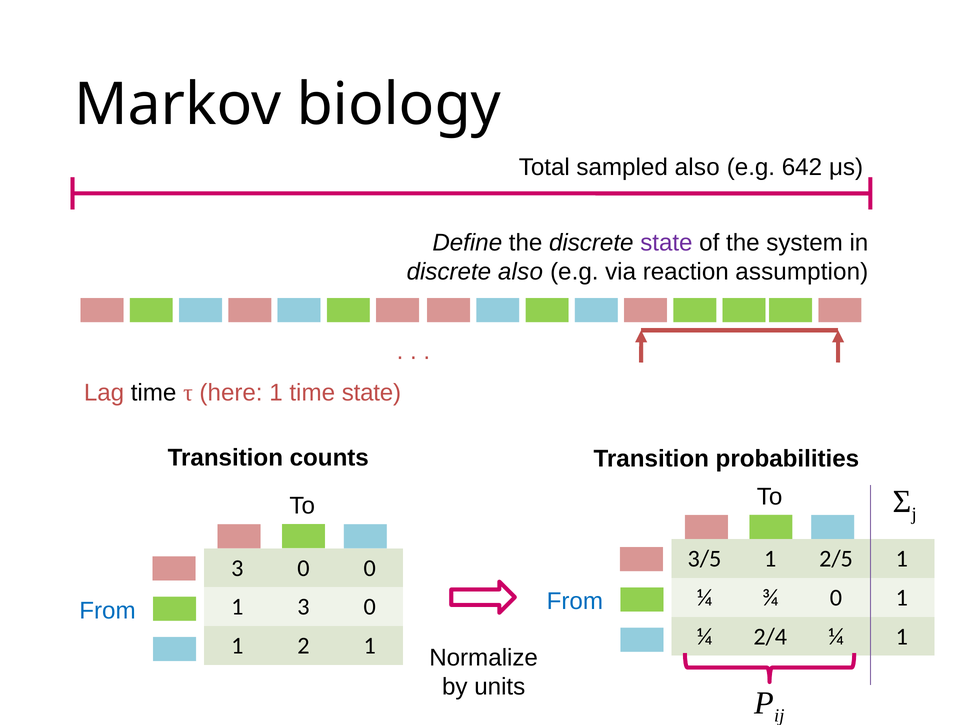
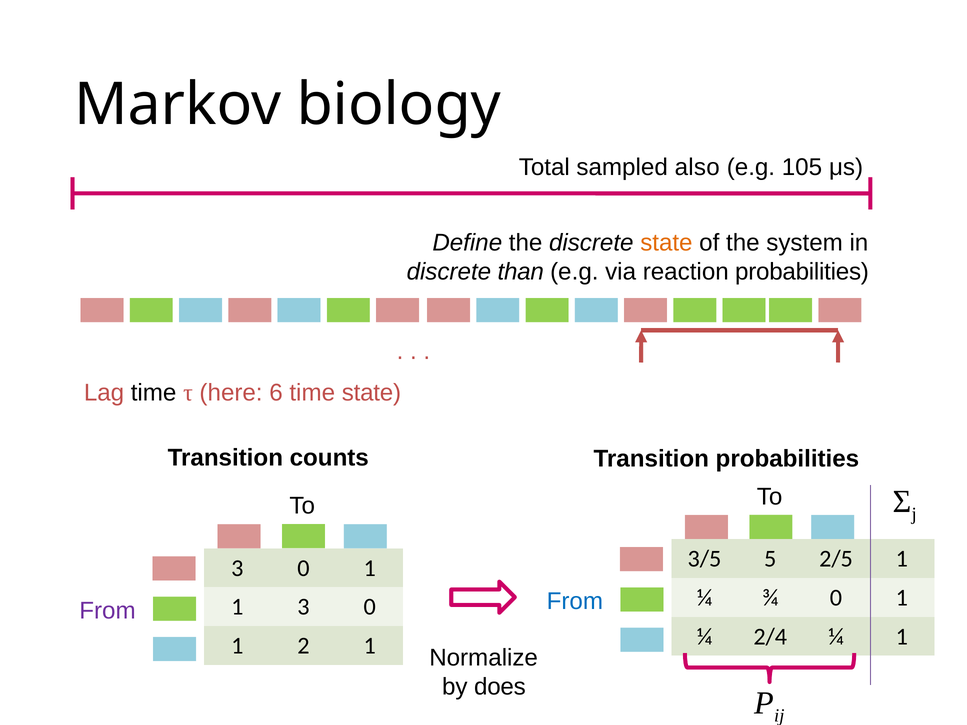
642: 642 -> 105
state at (666, 243) colour: purple -> orange
discrete also: also -> than
reaction assumption: assumption -> probabilities
here 1: 1 -> 6
3/5 1: 1 -> 5
0 at (370, 568): 0 -> 1
From at (107, 611) colour: blue -> purple
units: units -> does
